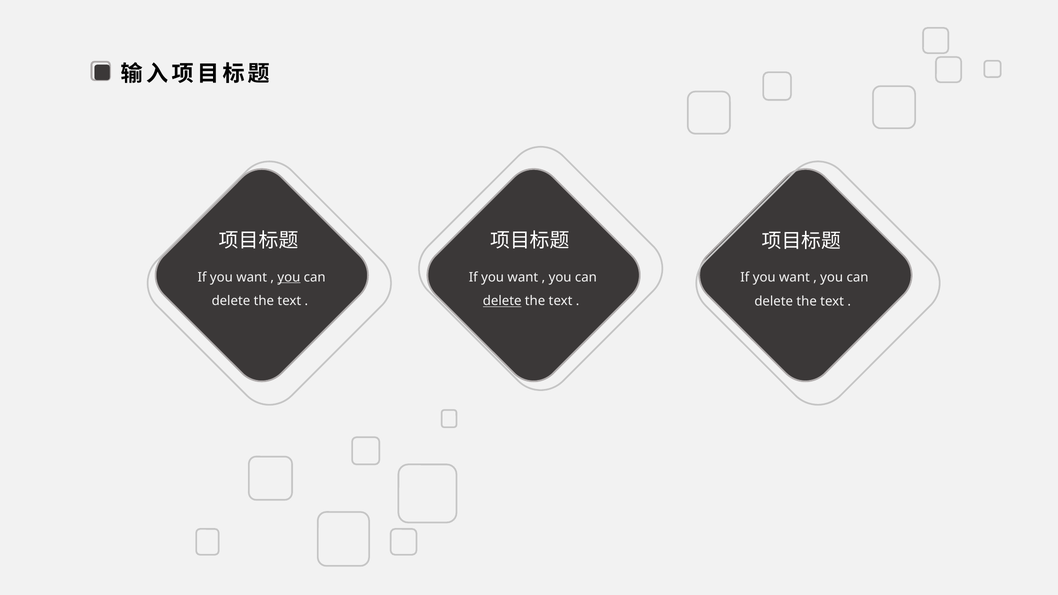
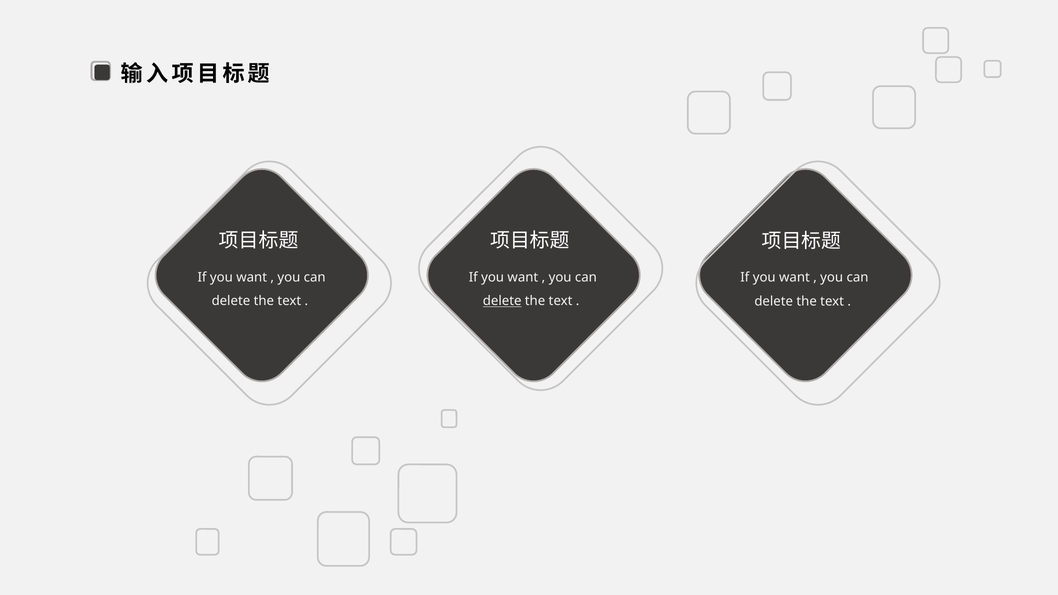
you at (289, 277) underline: present -> none
